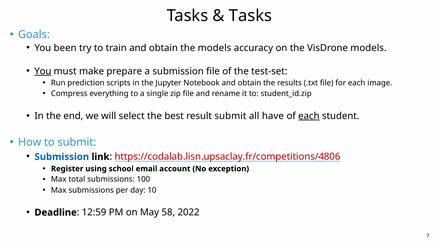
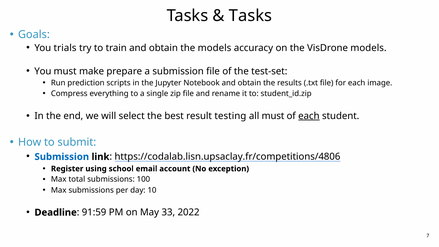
been: been -> trials
You at (43, 71) underline: present -> none
result submit: submit -> testing
all have: have -> must
https://codalab.lisn.upsaclay.fr/competitions/4806 colour: red -> black
12:59: 12:59 -> 91:59
58: 58 -> 33
